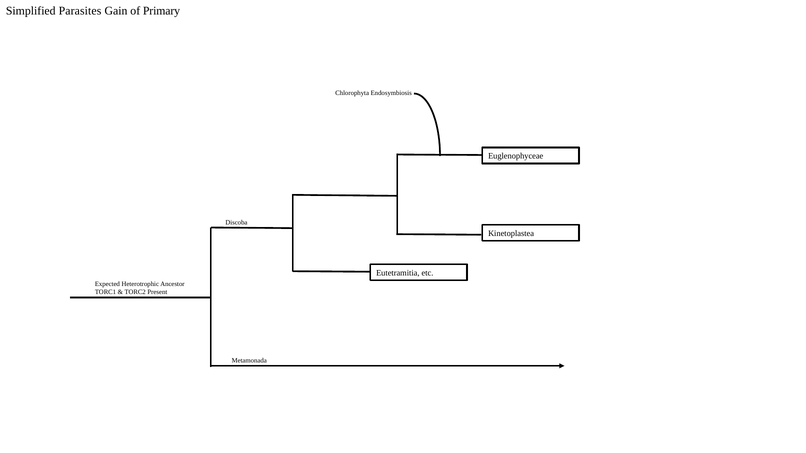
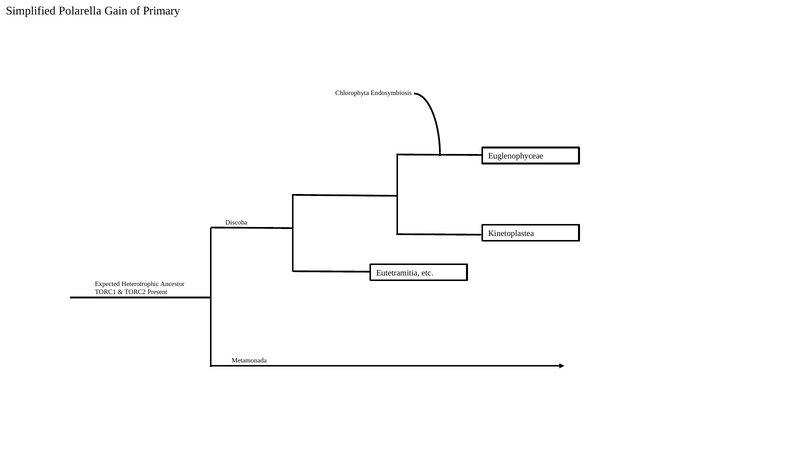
Parasites: Parasites -> Polarella
